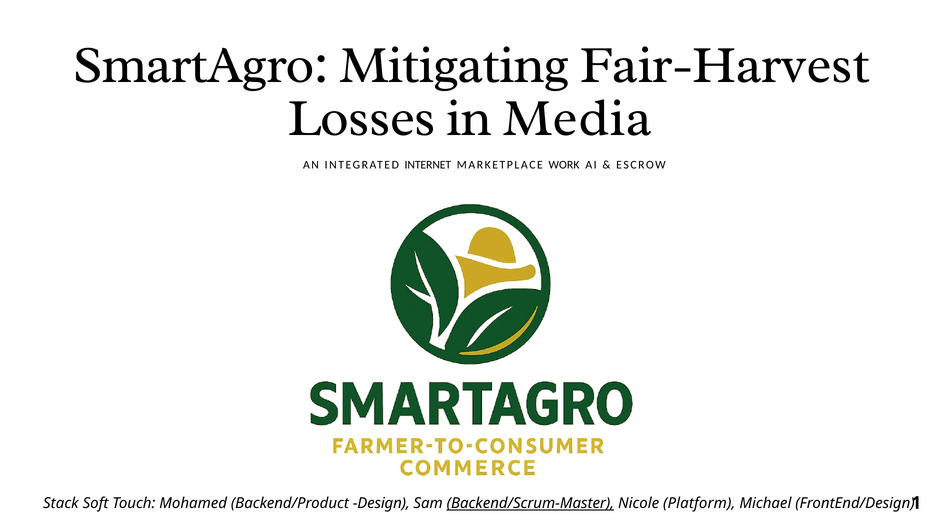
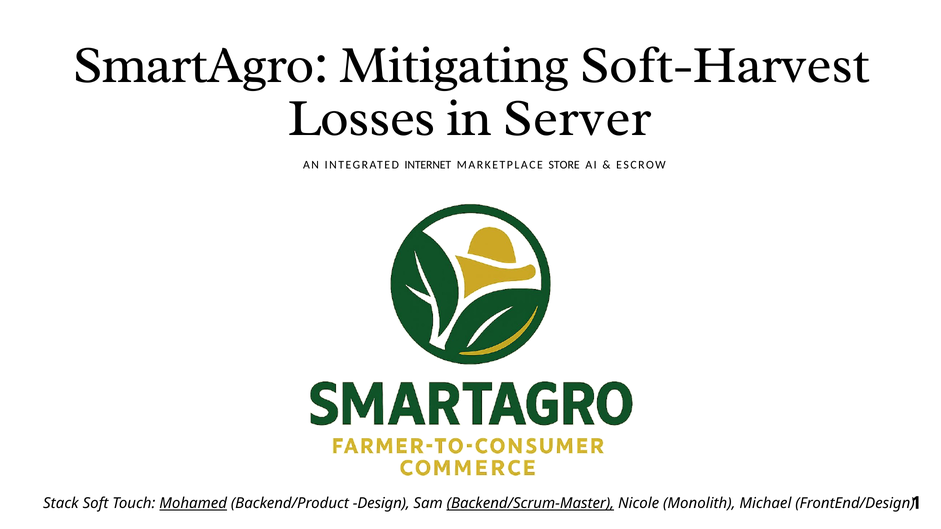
Fair-Harvest: Fair-Harvest -> Soft-Harvest
Media: Media -> Server
WORK: WORK -> STORE
Mohamed underline: none -> present
Platform: Platform -> Monolith
